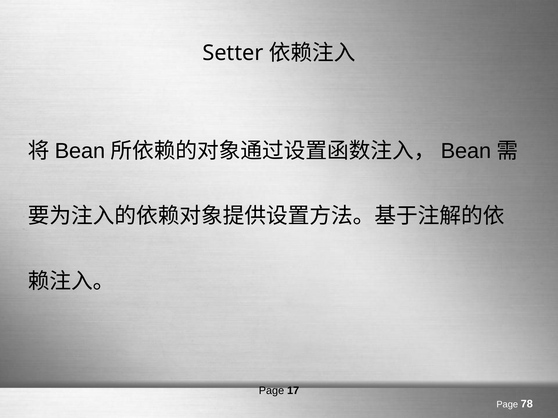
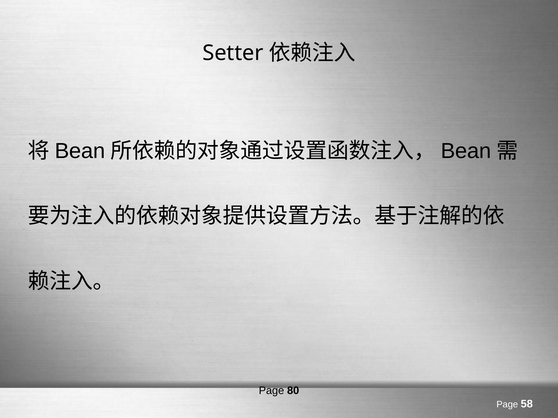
17: 17 -> 80
78: 78 -> 58
